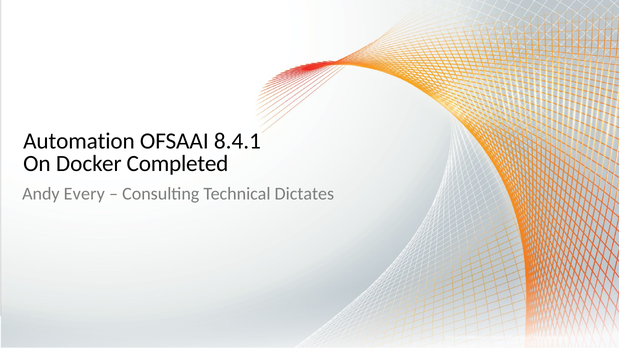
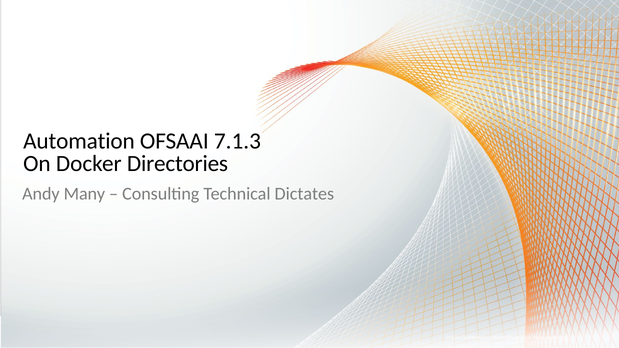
8.4.1: 8.4.1 -> 7.1.3
Completed: Completed -> Directories
Every: Every -> Many
